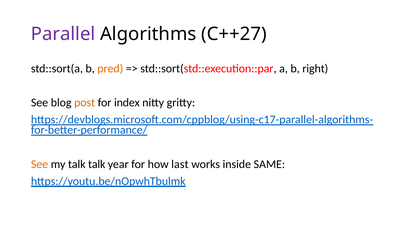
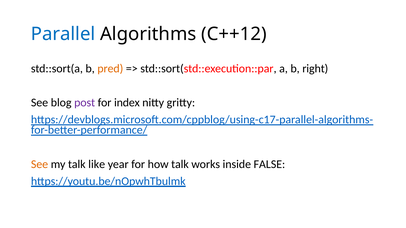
Parallel colour: purple -> blue
C++27: C++27 -> C++12
post colour: orange -> purple
talk talk: talk -> like
how last: last -> talk
SAME: SAME -> FALSE
